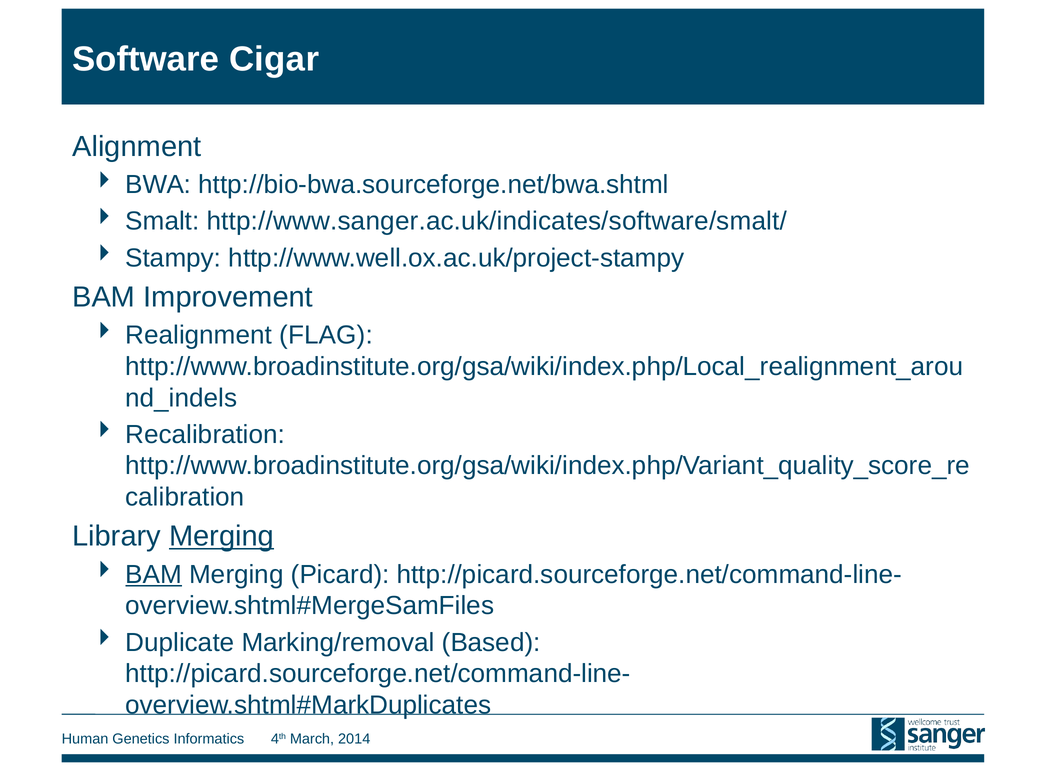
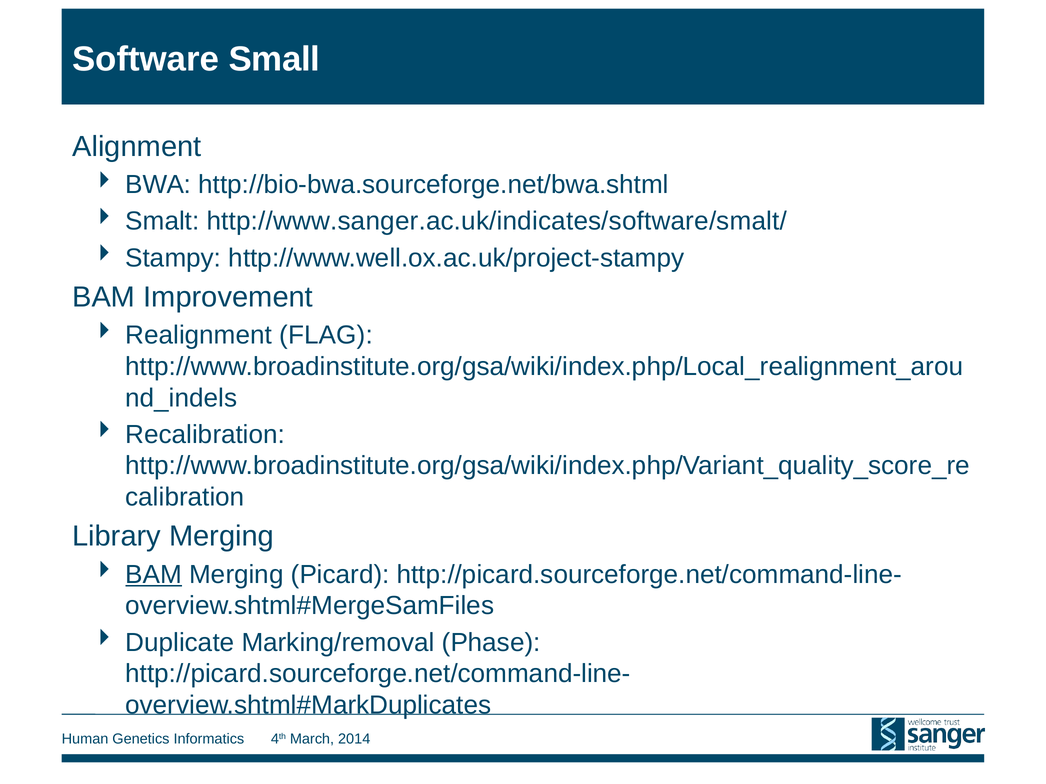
Cigar: Cigar -> Small
Merging at (222, 537) underline: present -> none
Based: Based -> Phase
